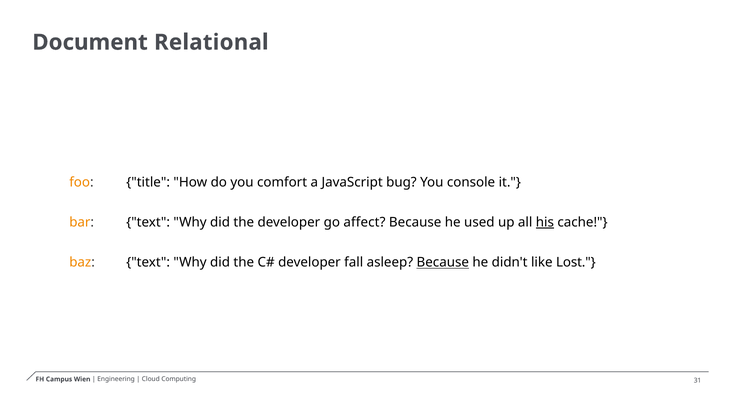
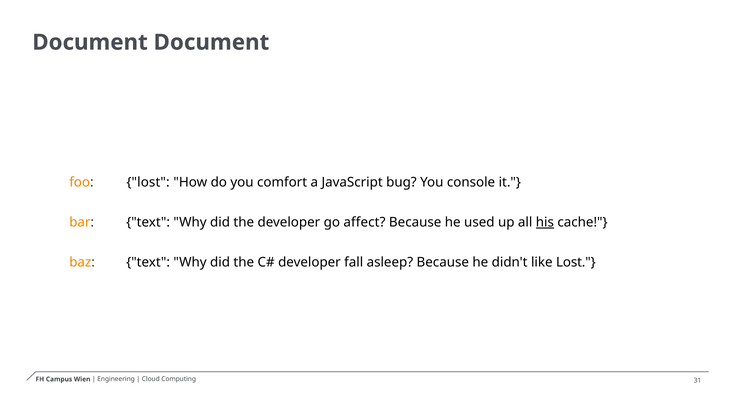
Document Relational: Relational -> Document
foo title: title -> lost
Because at (443, 262) underline: present -> none
